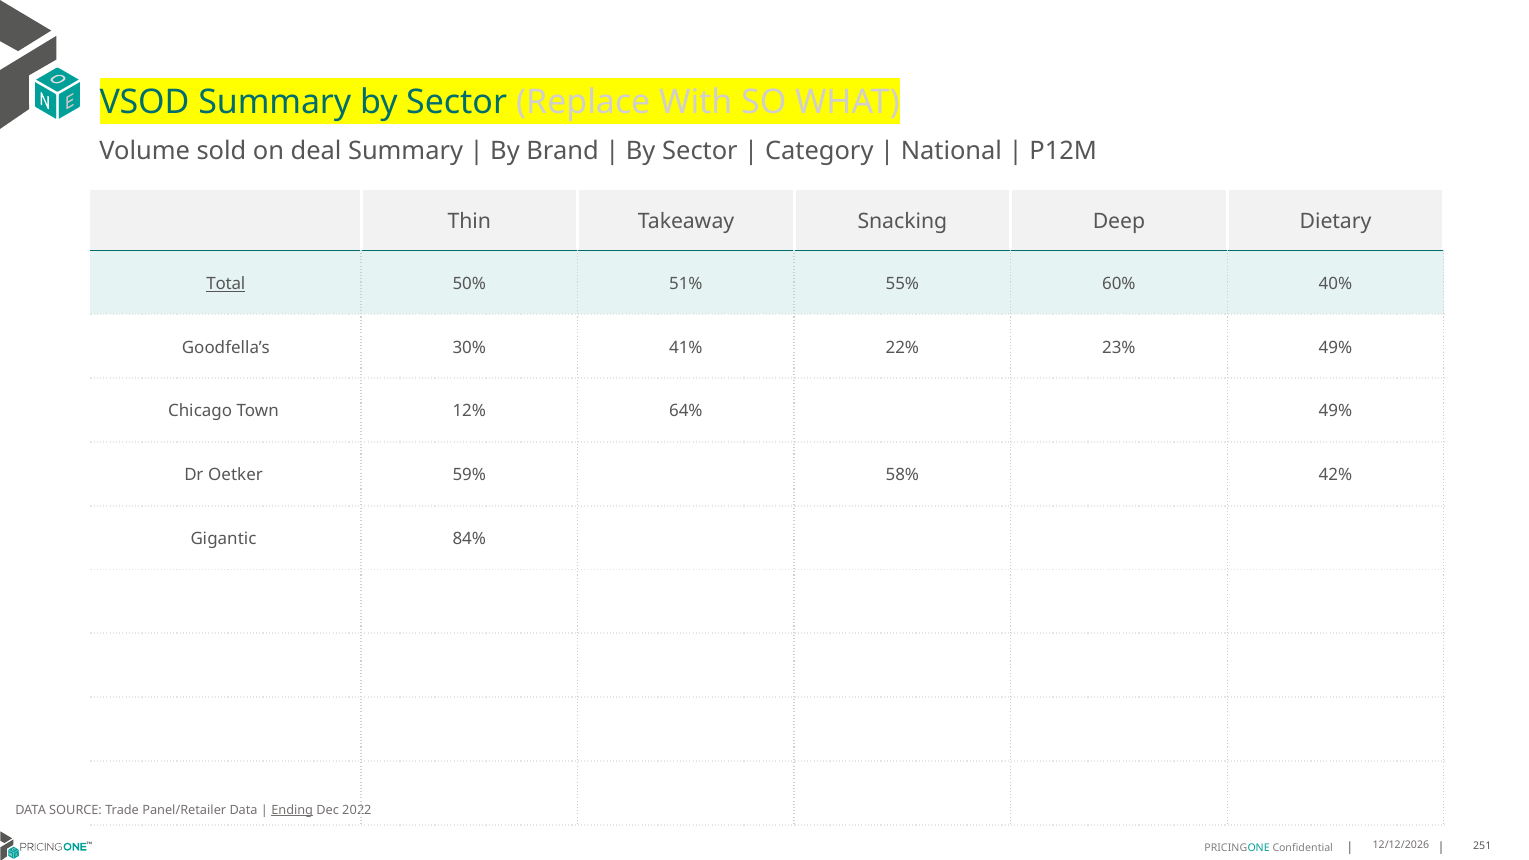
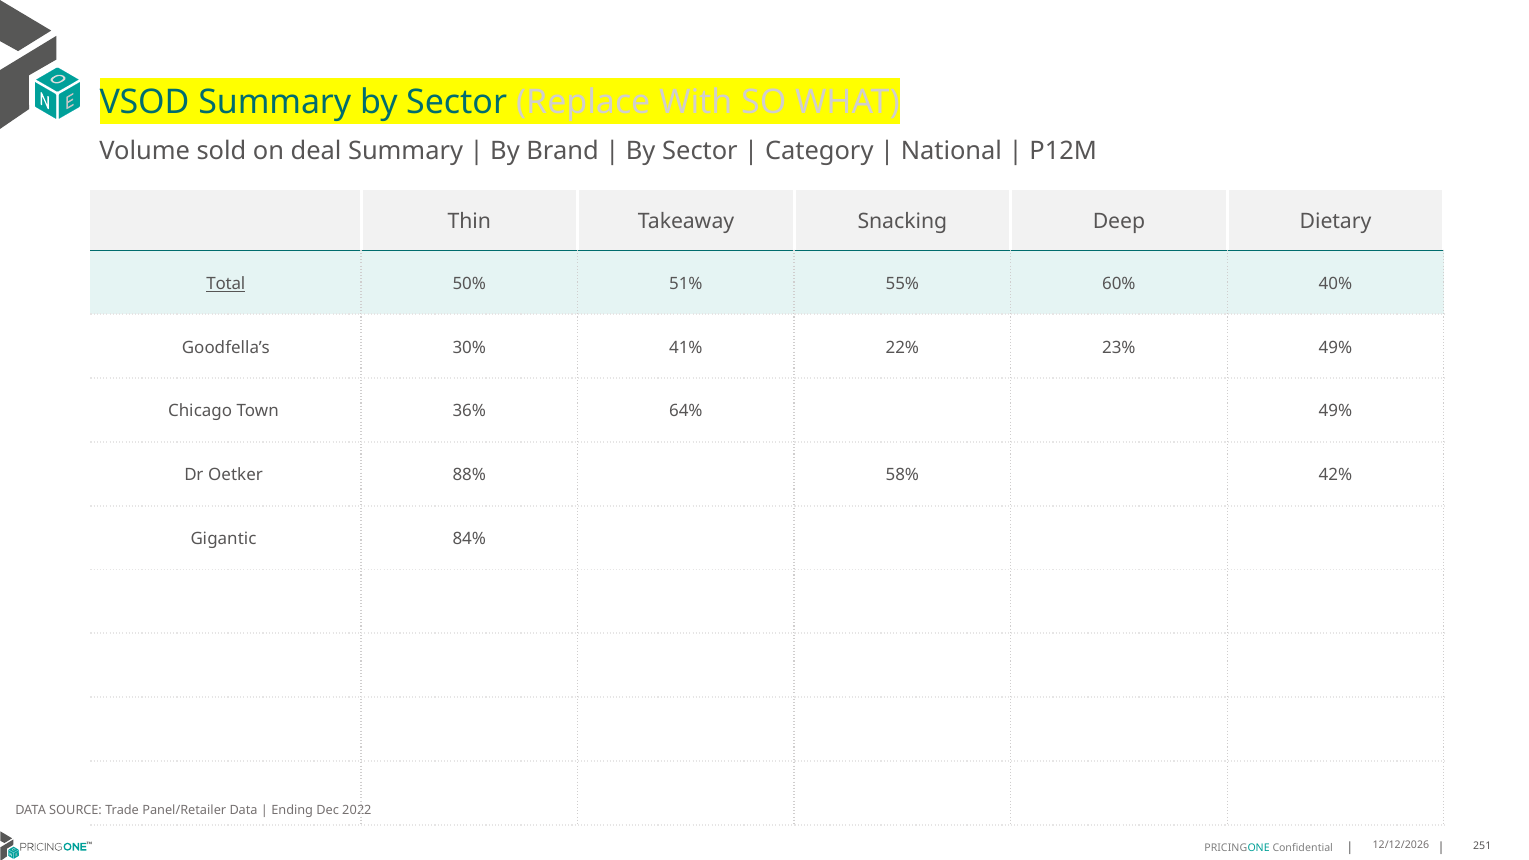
12%: 12% -> 36%
59%: 59% -> 88%
Ending underline: present -> none
